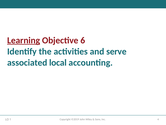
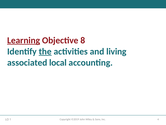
6: 6 -> 8
the underline: none -> present
serve: serve -> living
